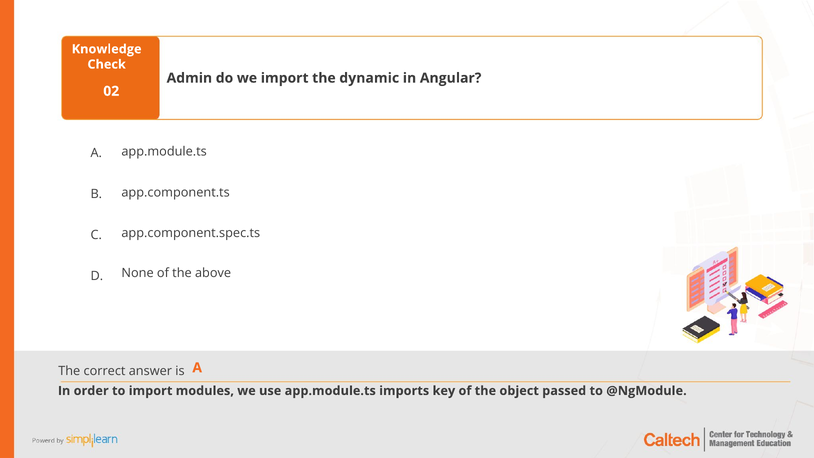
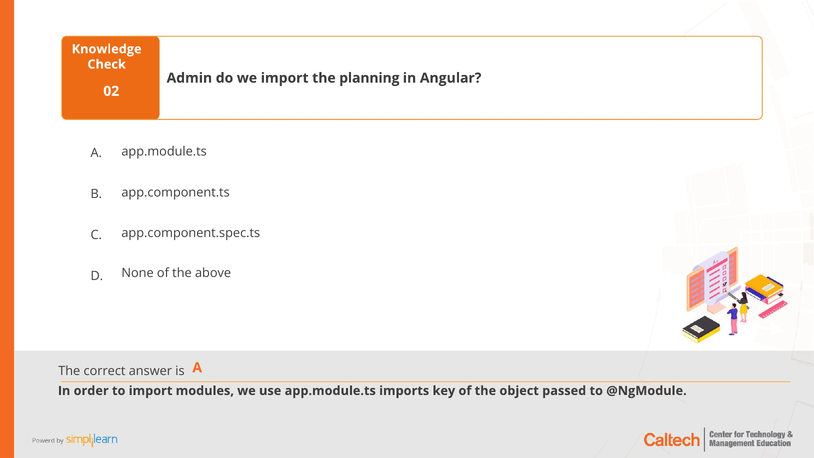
dynamic: dynamic -> planning
